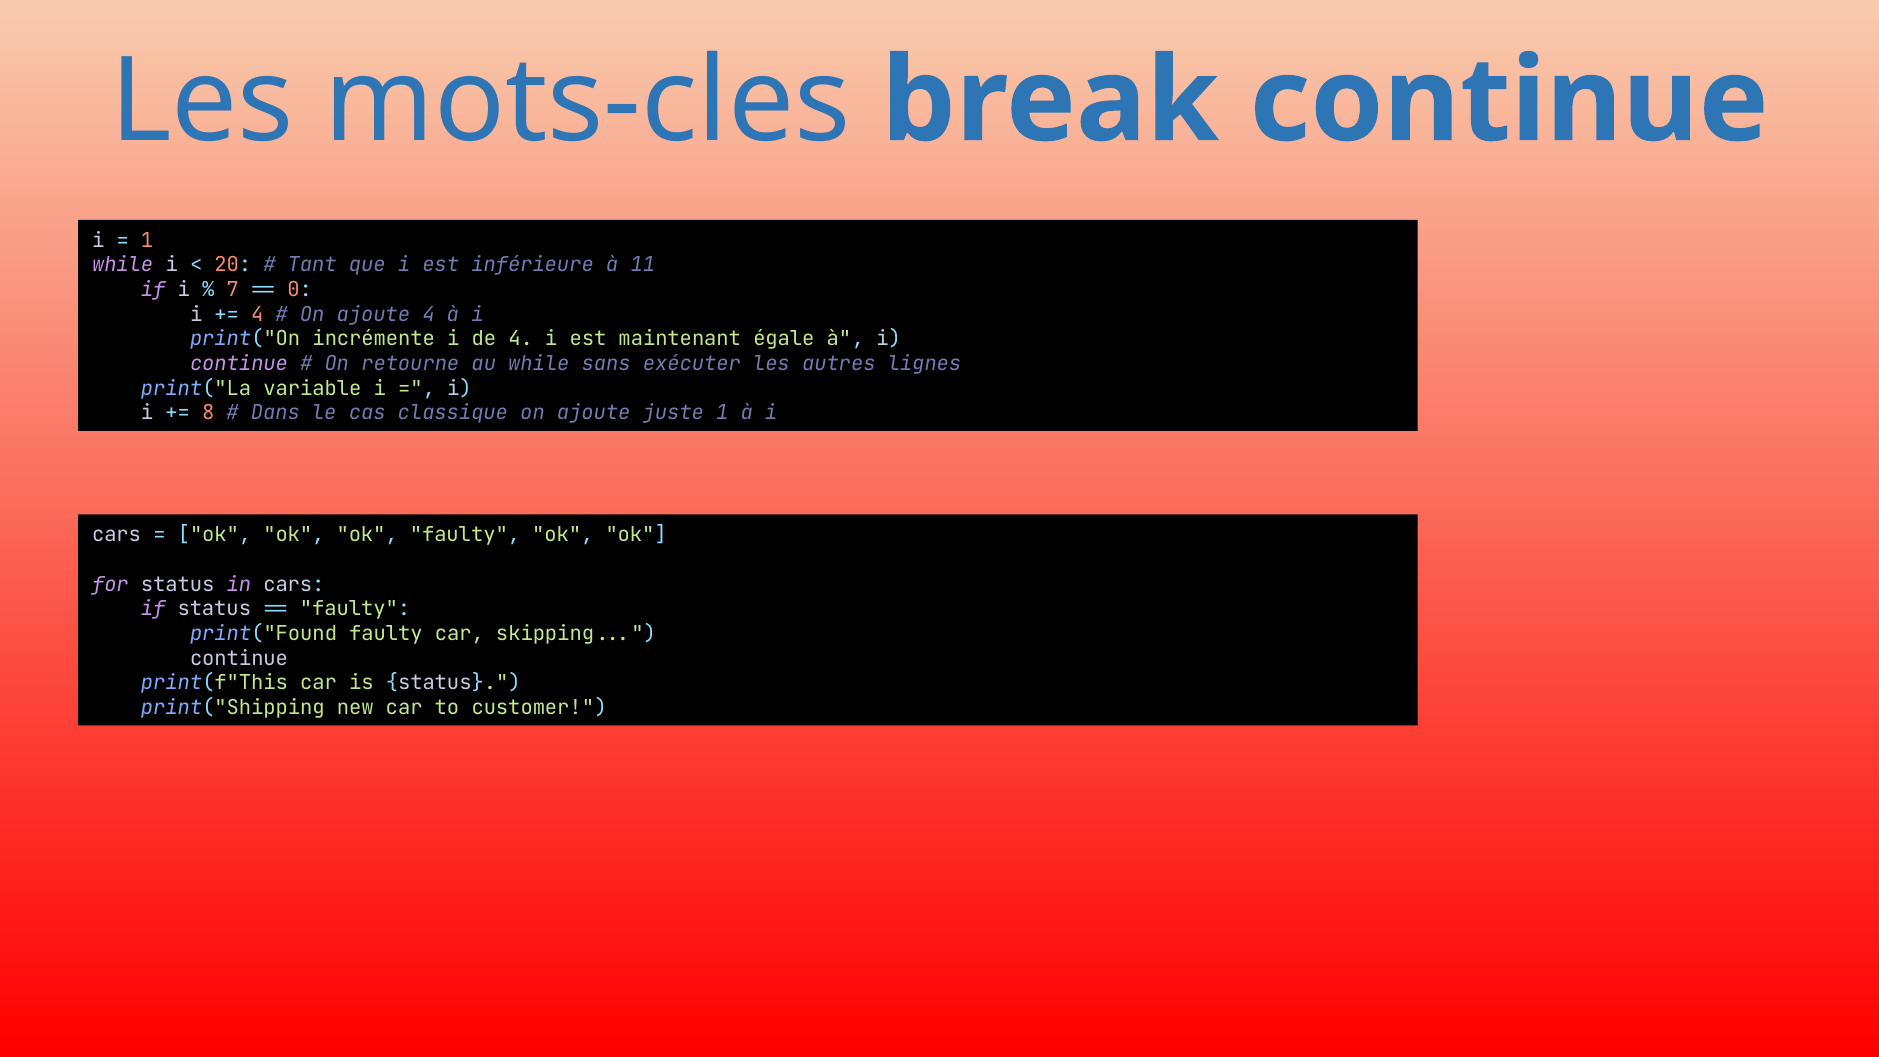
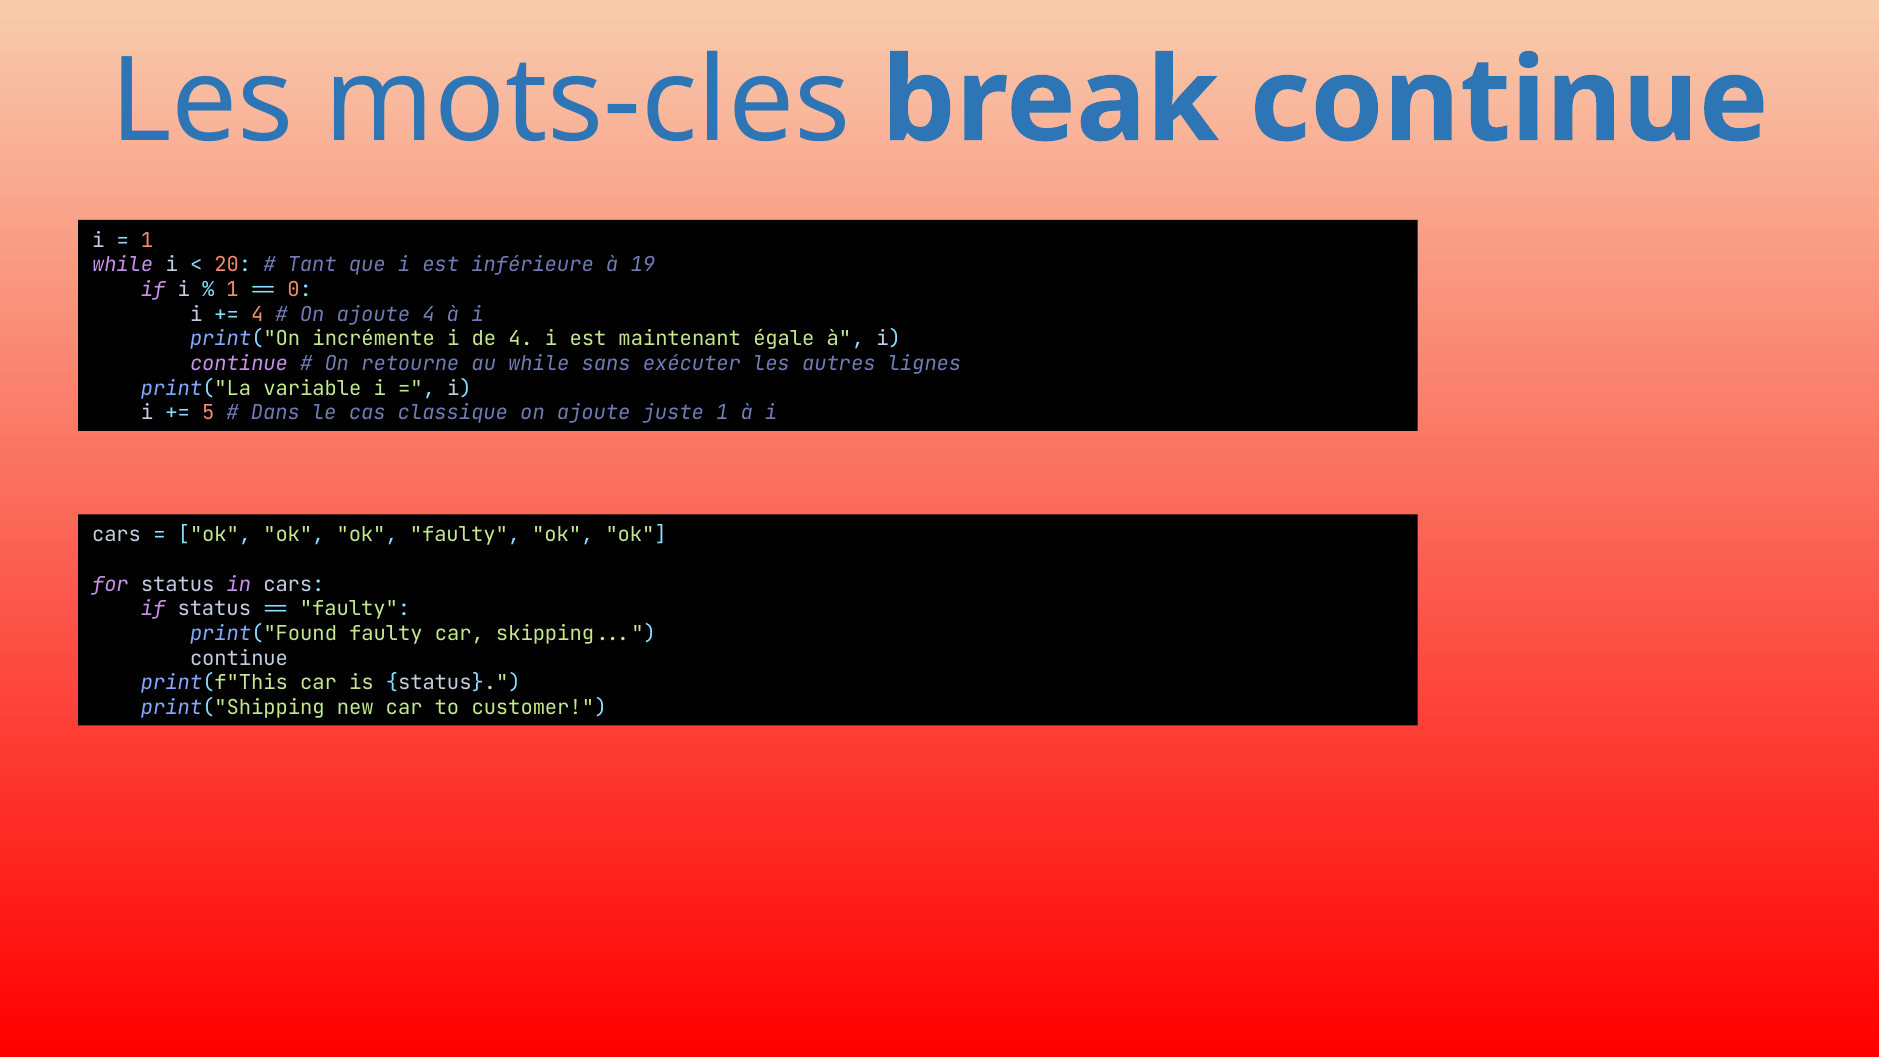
11: 11 -> 19
7 at (233, 290): 7 -> 1
8: 8 -> 5
